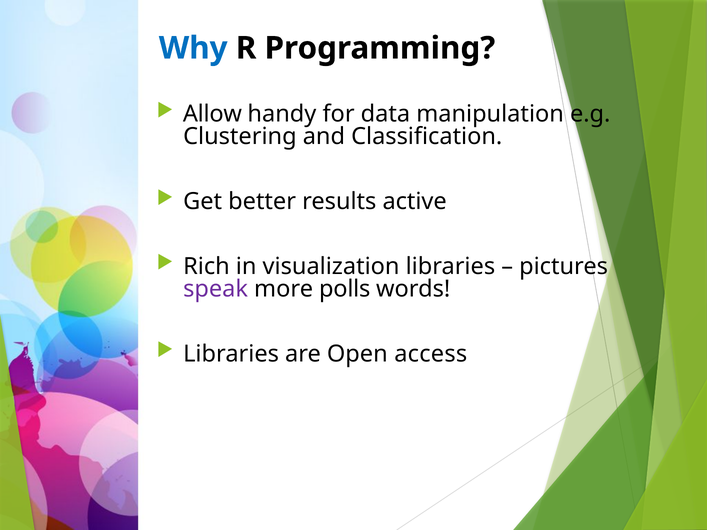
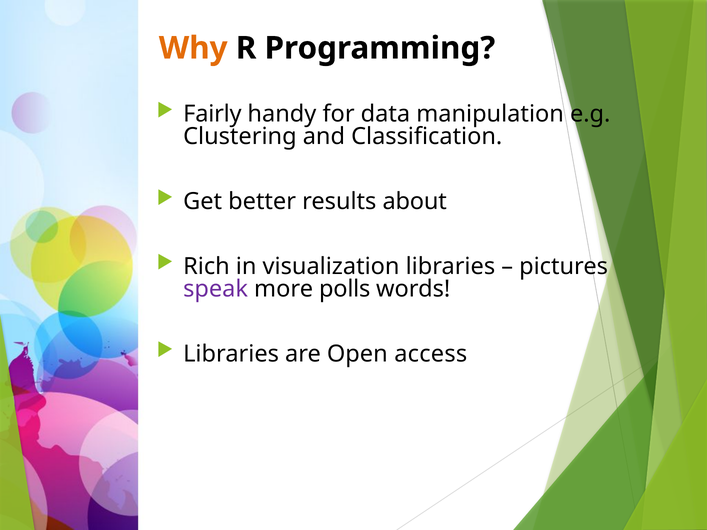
Why colour: blue -> orange
Allow: Allow -> Fairly
active: active -> about
